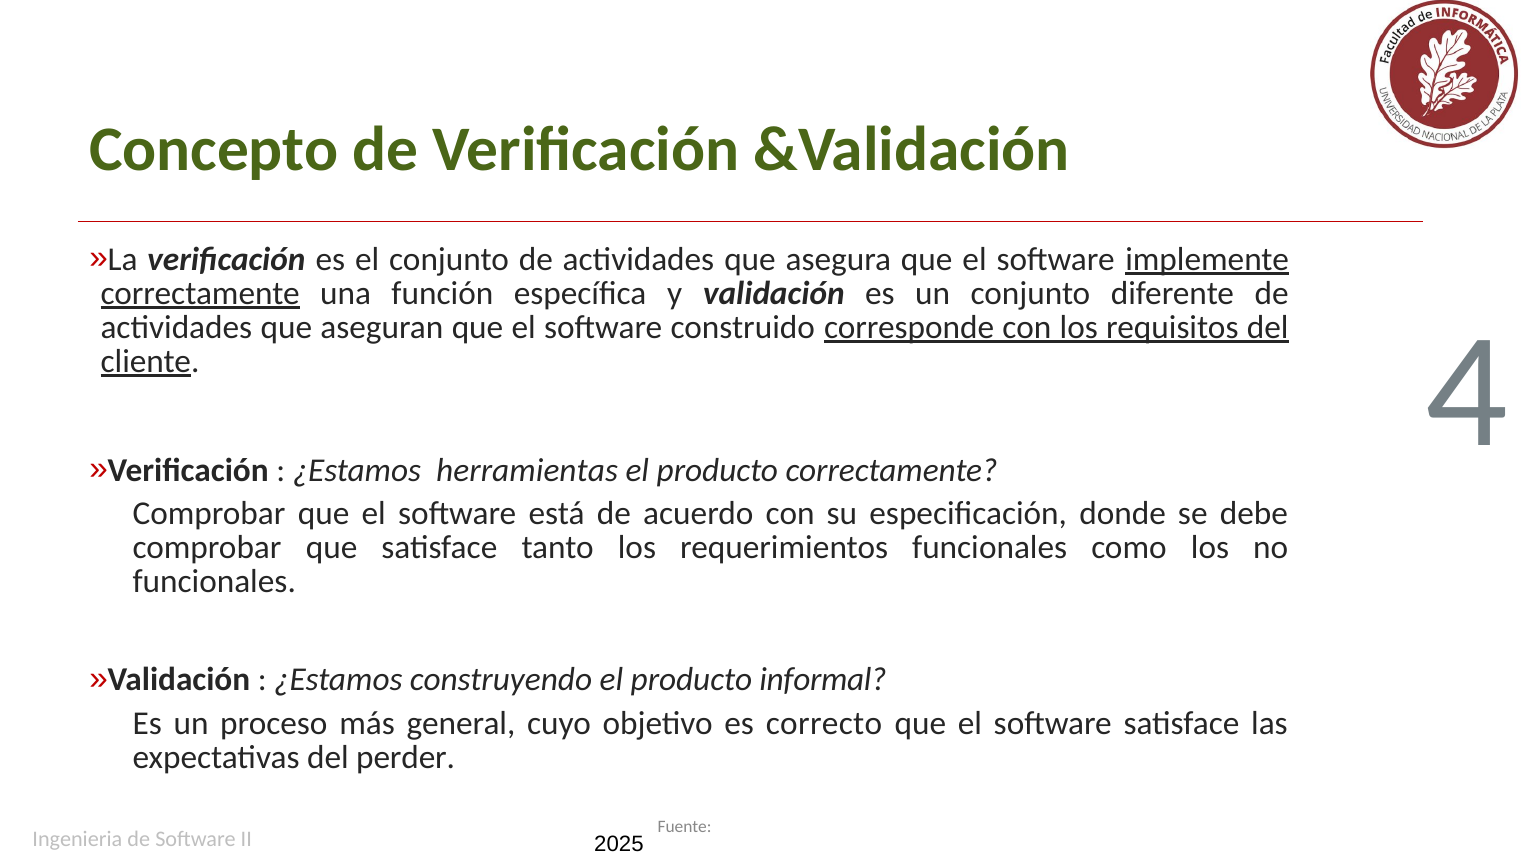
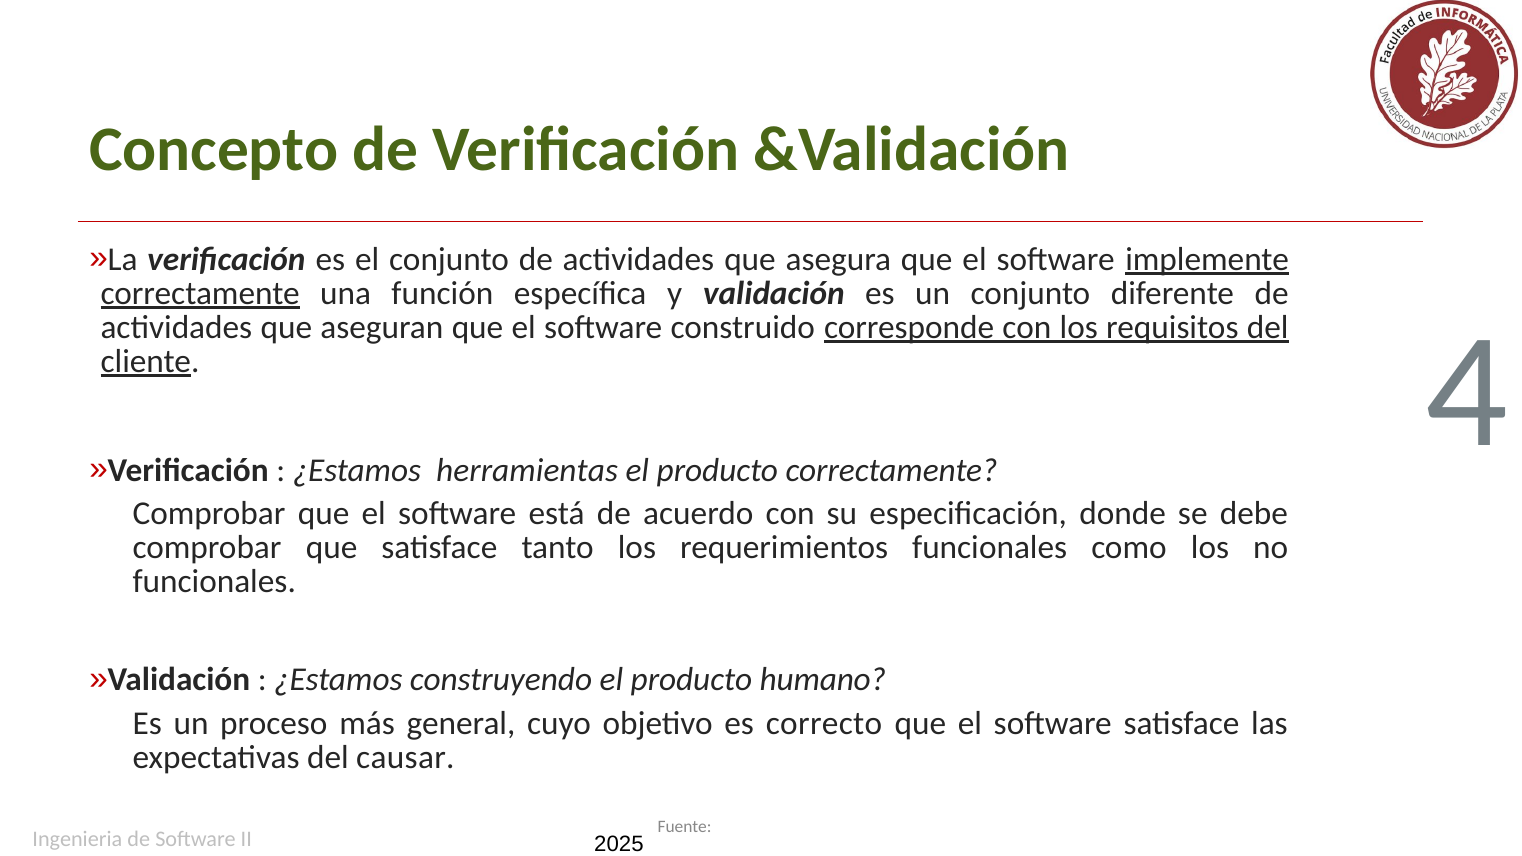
informal: informal -> humano
perder: perder -> causar
